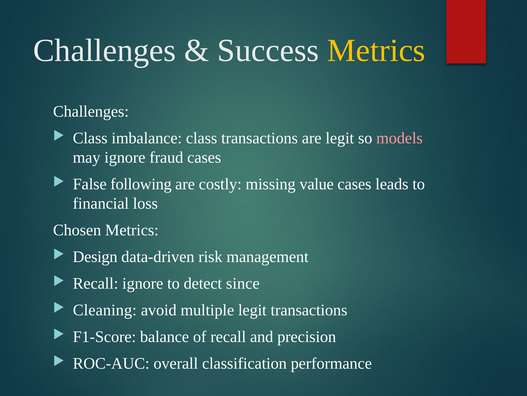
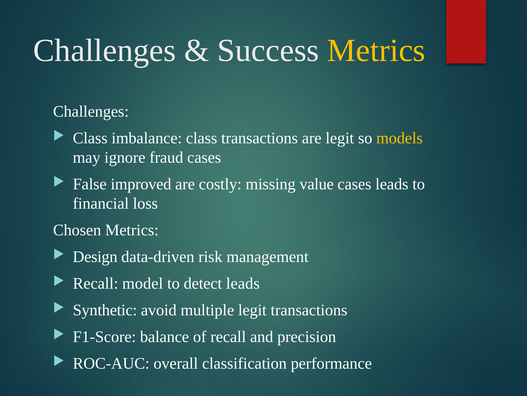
models colour: pink -> yellow
following: following -> improved
Recall ignore: ignore -> model
detect since: since -> leads
Cleaning: Cleaning -> Synthetic
